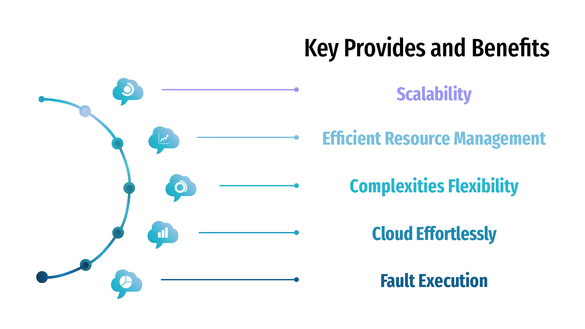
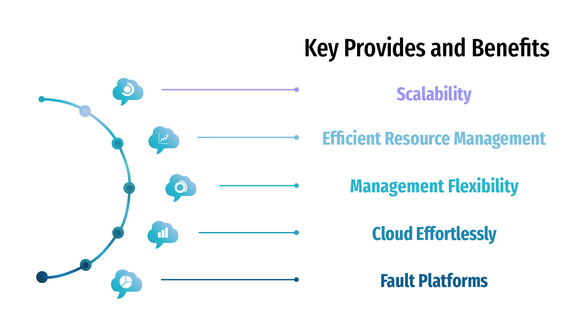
Complexities at (397, 186): Complexities -> Management
Execution: Execution -> Platforms
